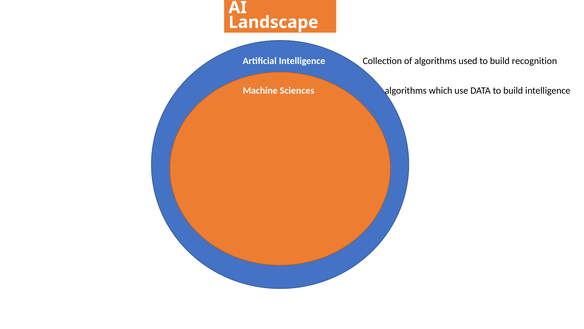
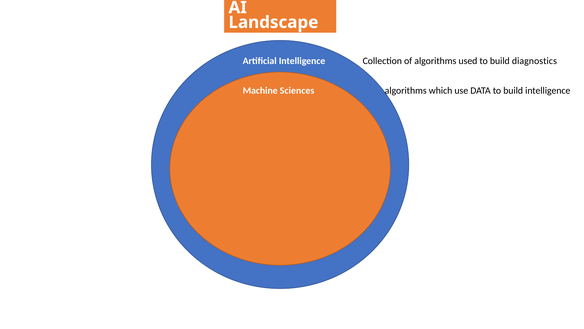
recognition: recognition -> diagnostics
